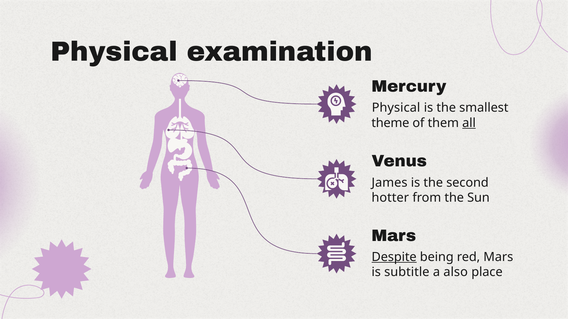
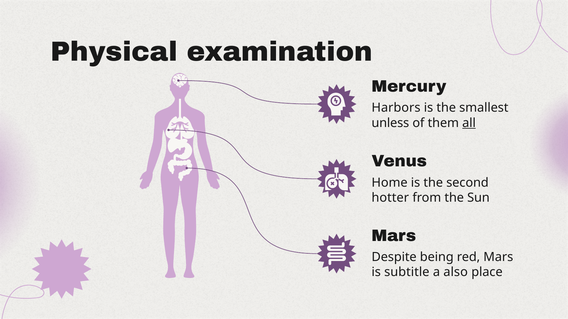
Physical at (396, 108): Physical -> Harbors
theme: theme -> unless
James: James -> Home
Despite underline: present -> none
